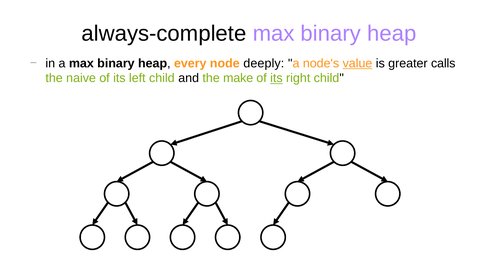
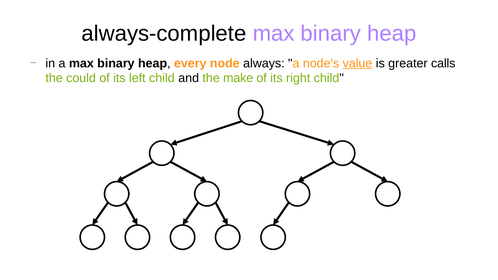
deeply: deeply -> always
naive: naive -> could
its at (276, 78) underline: present -> none
